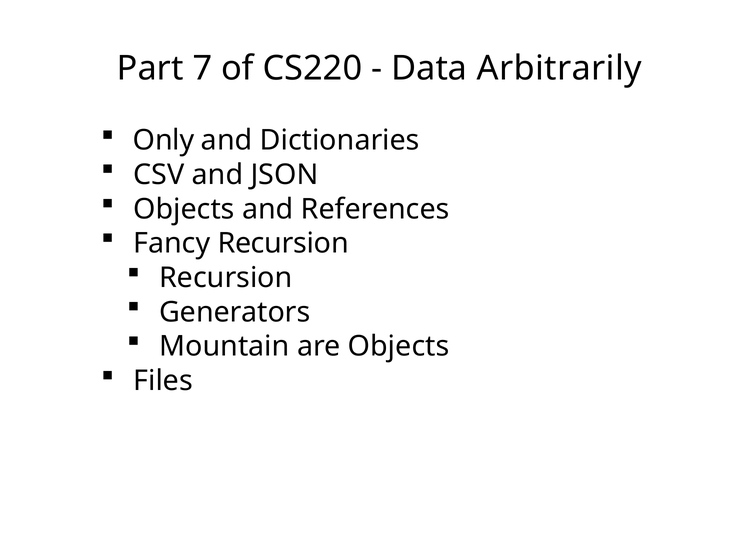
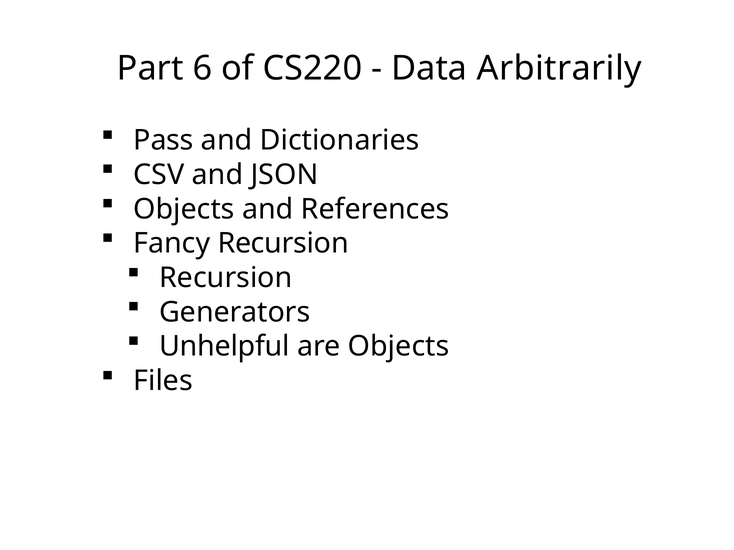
7: 7 -> 6
Only: Only -> Pass
Mountain: Mountain -> Unhelpful
